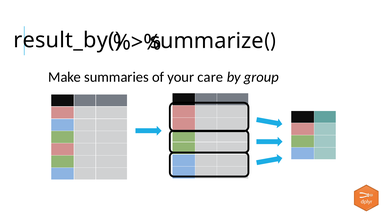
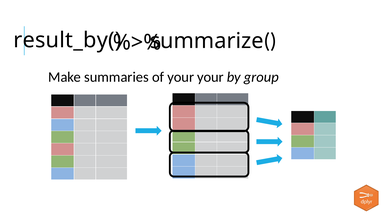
your care: care -> your
